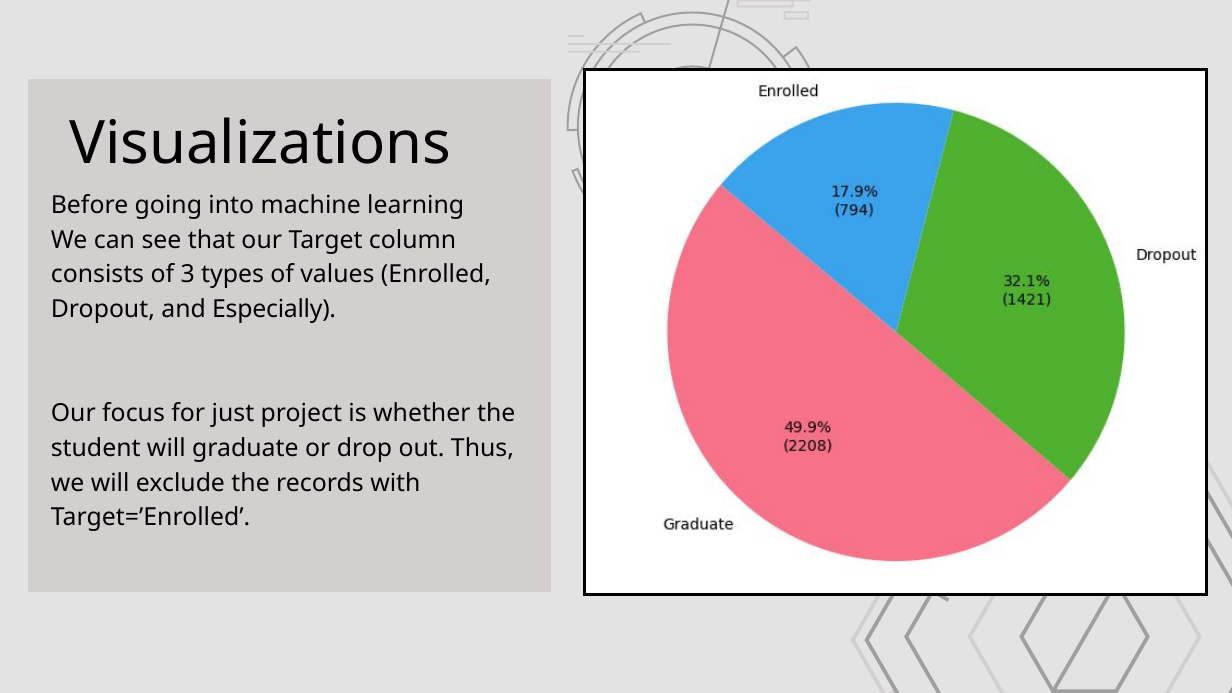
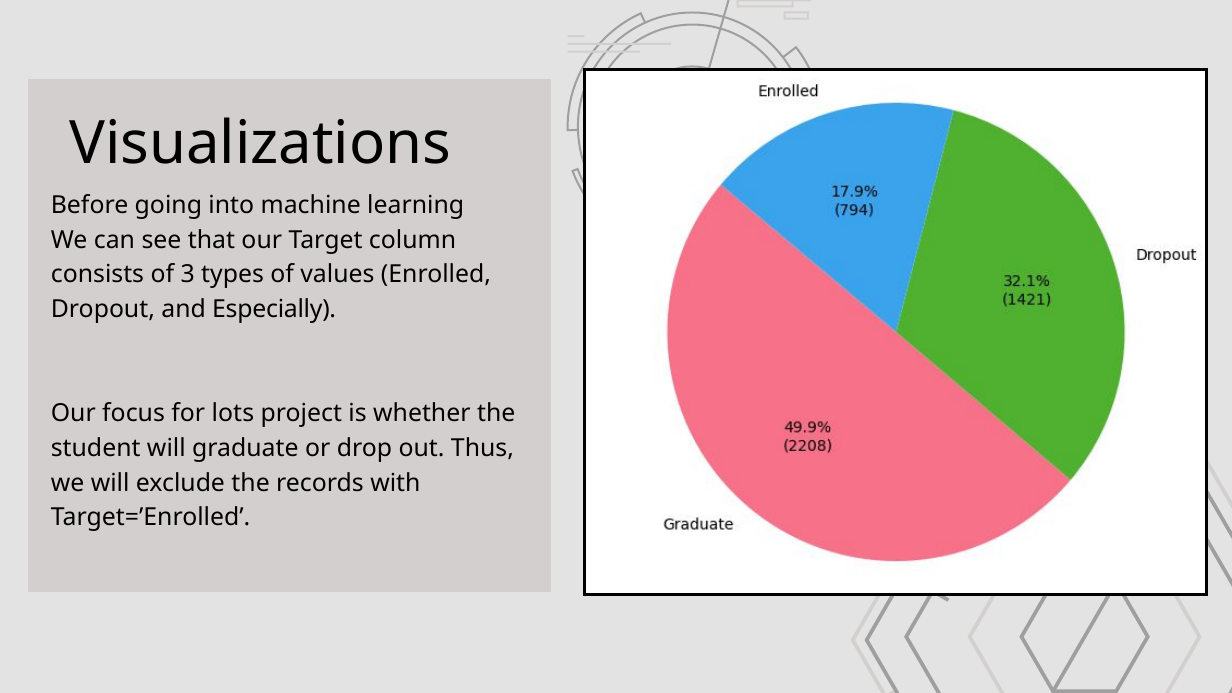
just: just -> lots
